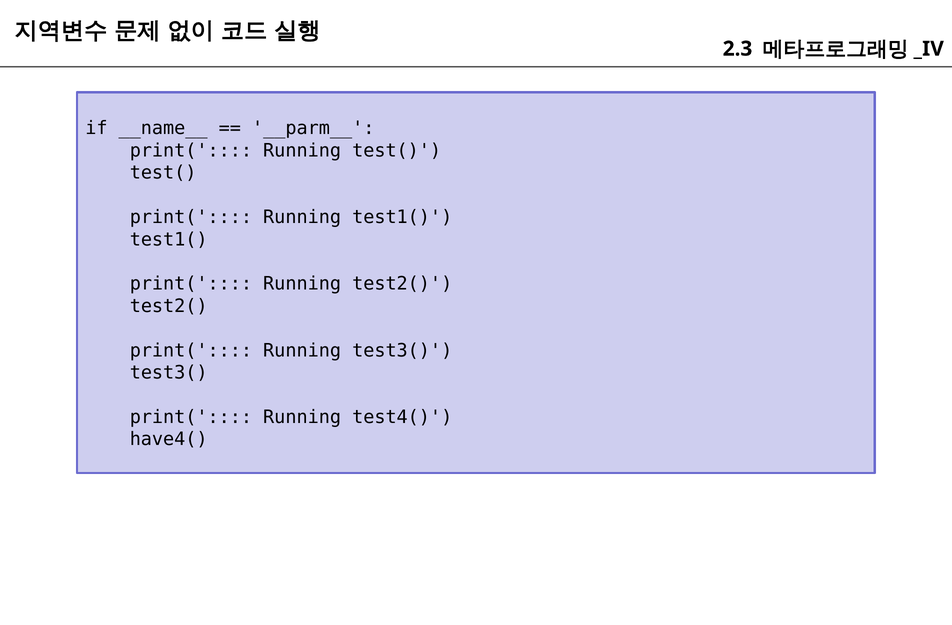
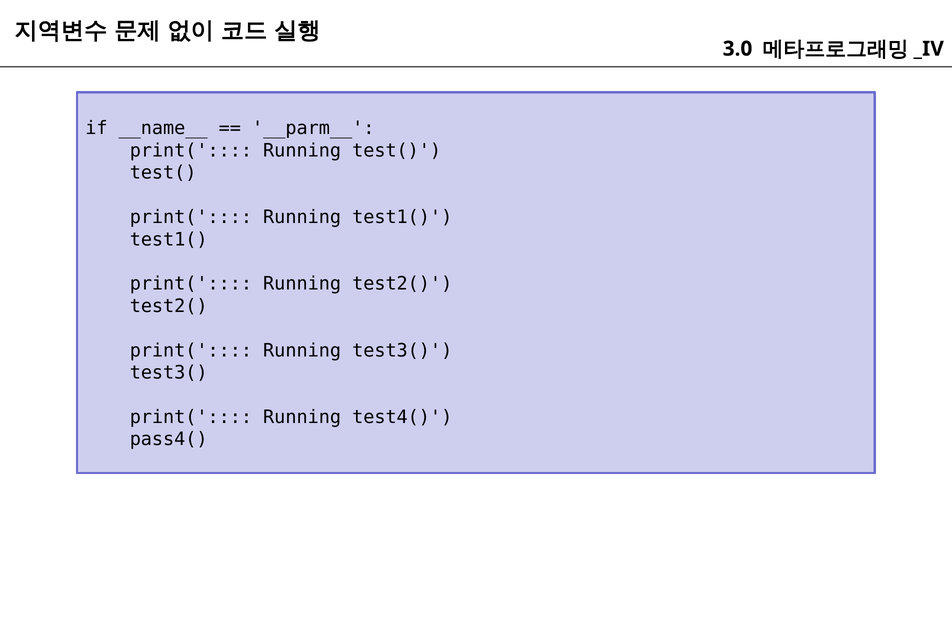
2.3: 2.3 -> 3.0
have4(: have4( -> pass4(
